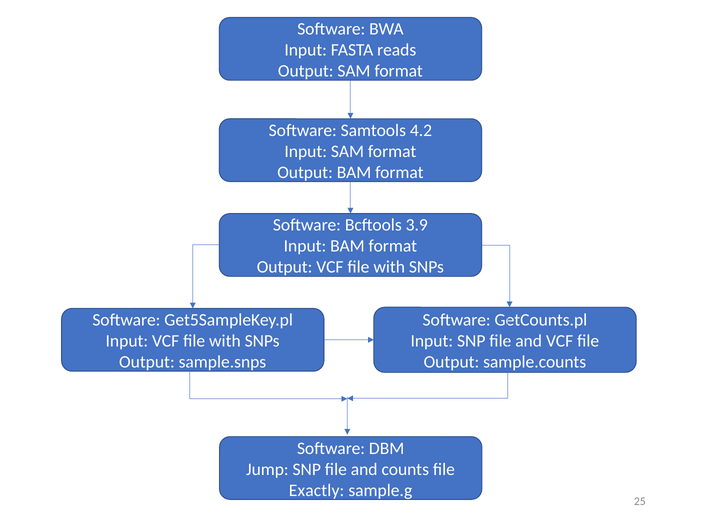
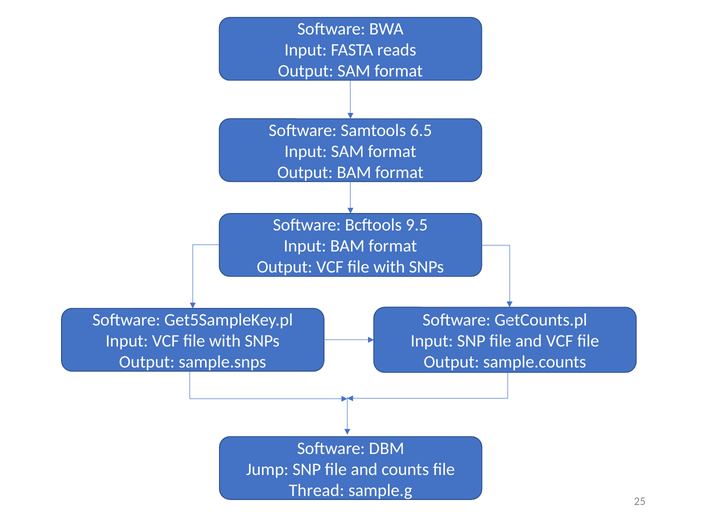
4.2: 4.2 -> 6.5
3.9: 3.9 -> 9.5
Exactly: Exactly -> Thread
